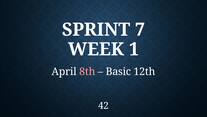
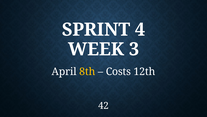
7: 7 -> 4
1: 1 -> 3
8th colour: pink -> yellow
Basic: Basic -> Costs
